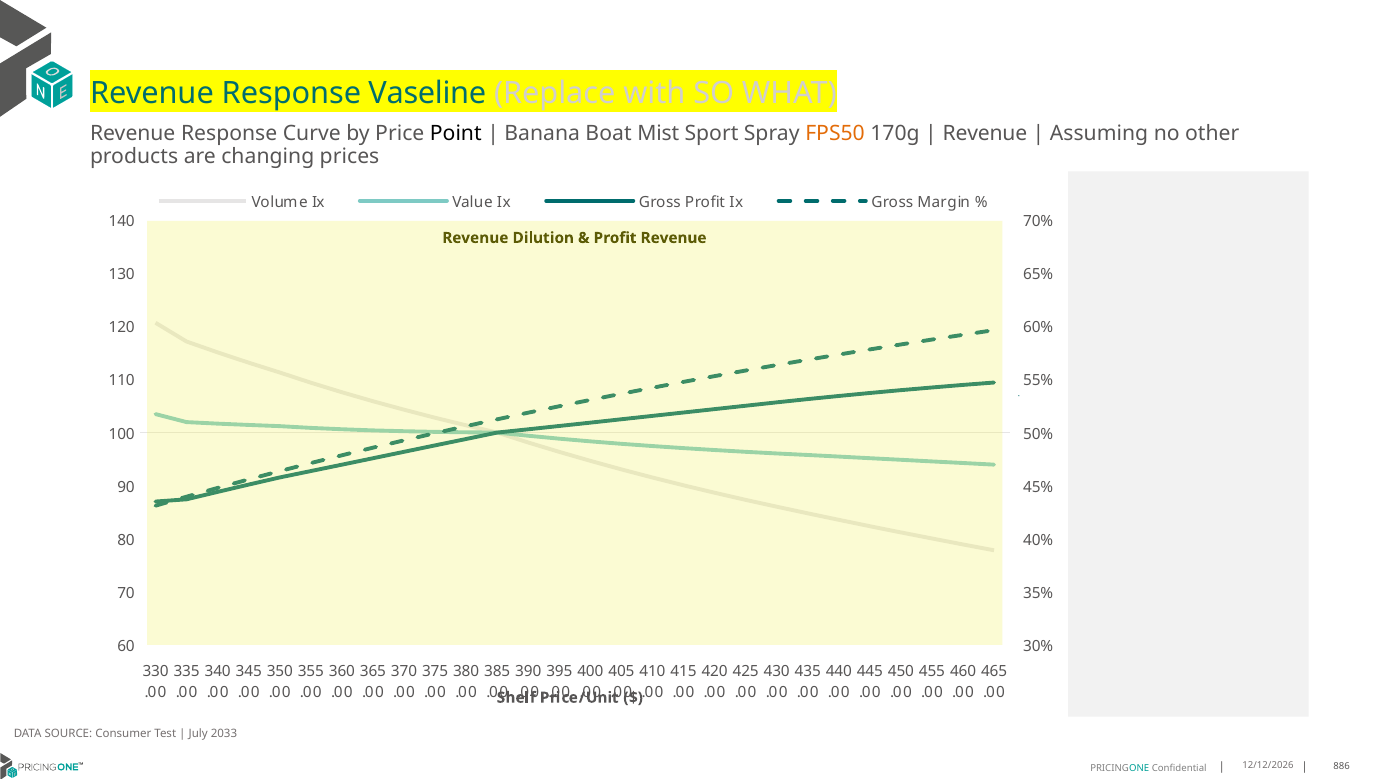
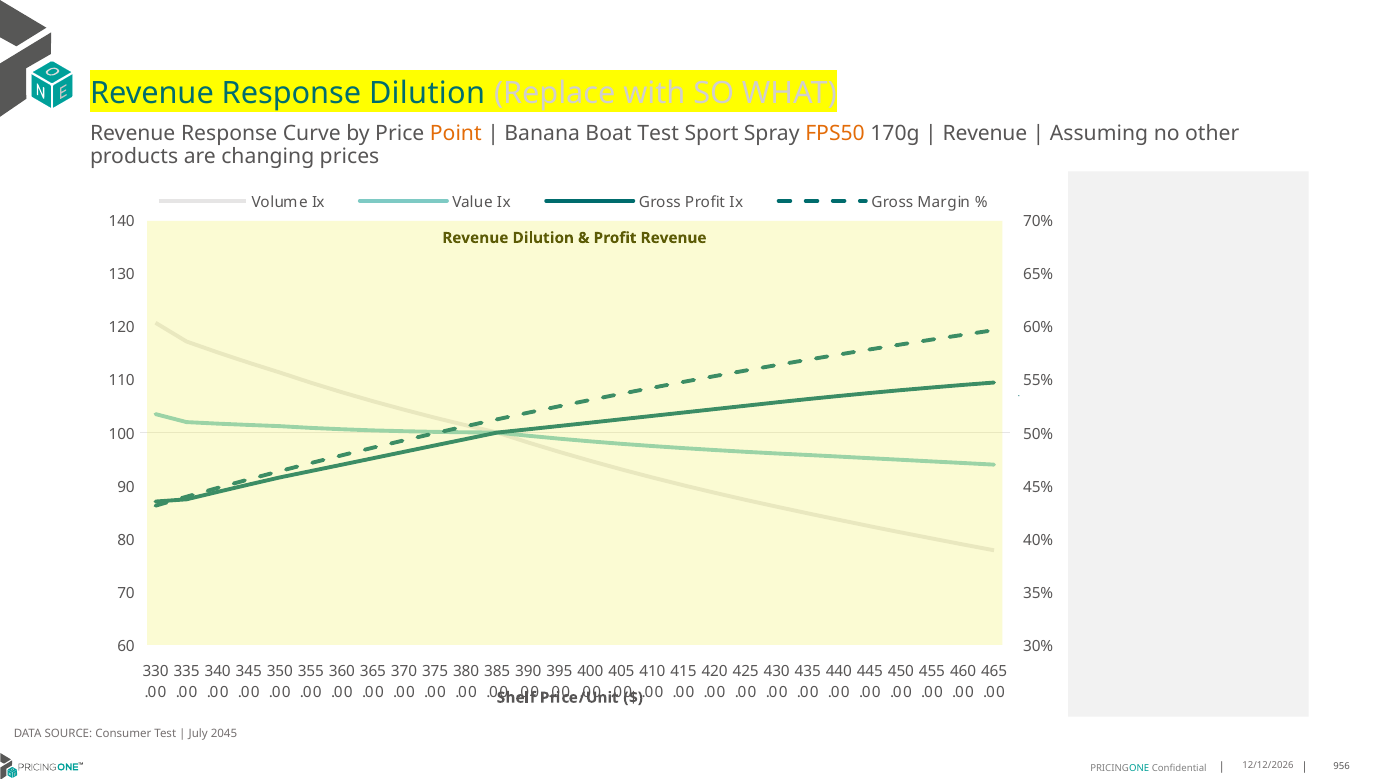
Response Vaseline: Vaseline -> Dilution
Point colour: black -> orange
Boat Mist: Mist -> Test
2033: 2033 -> 2045
886: 886 -> 956
